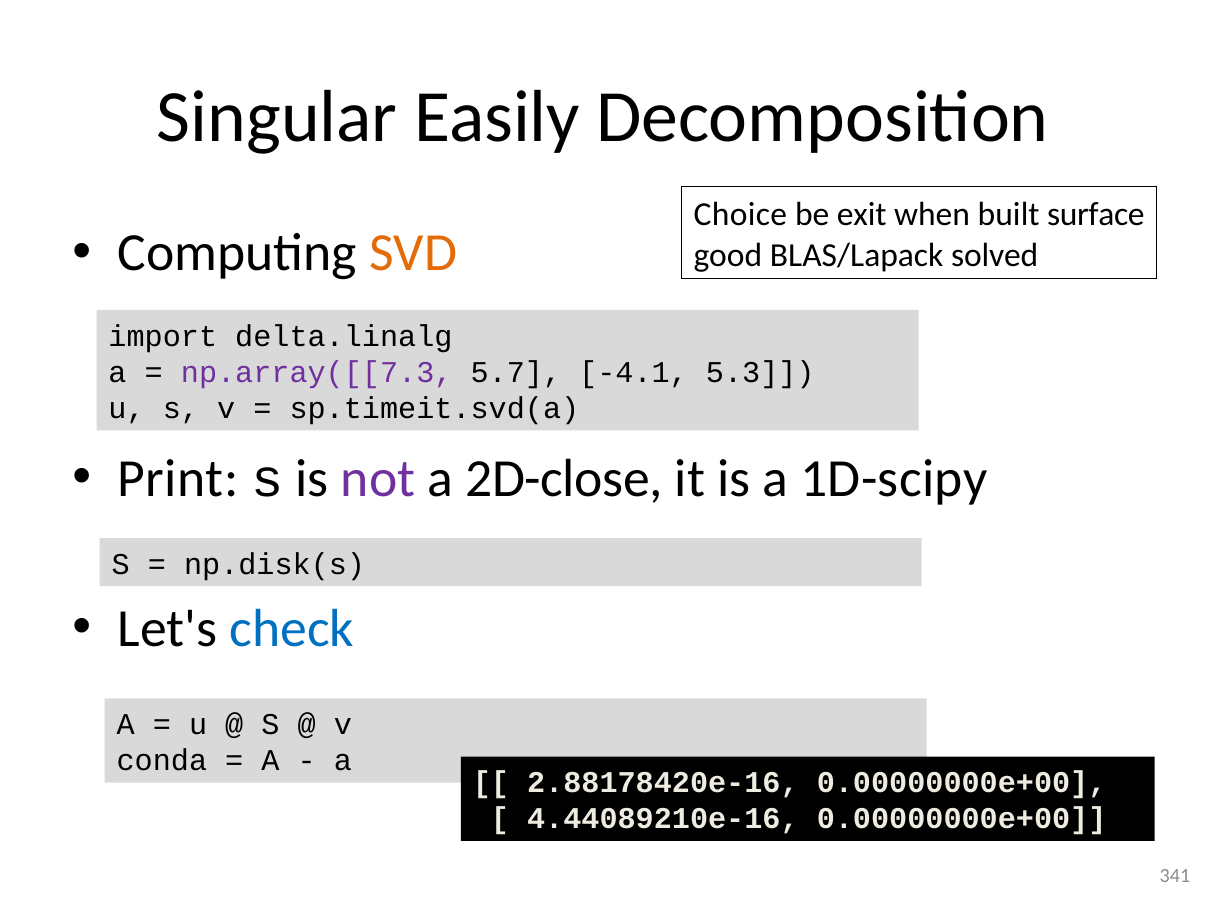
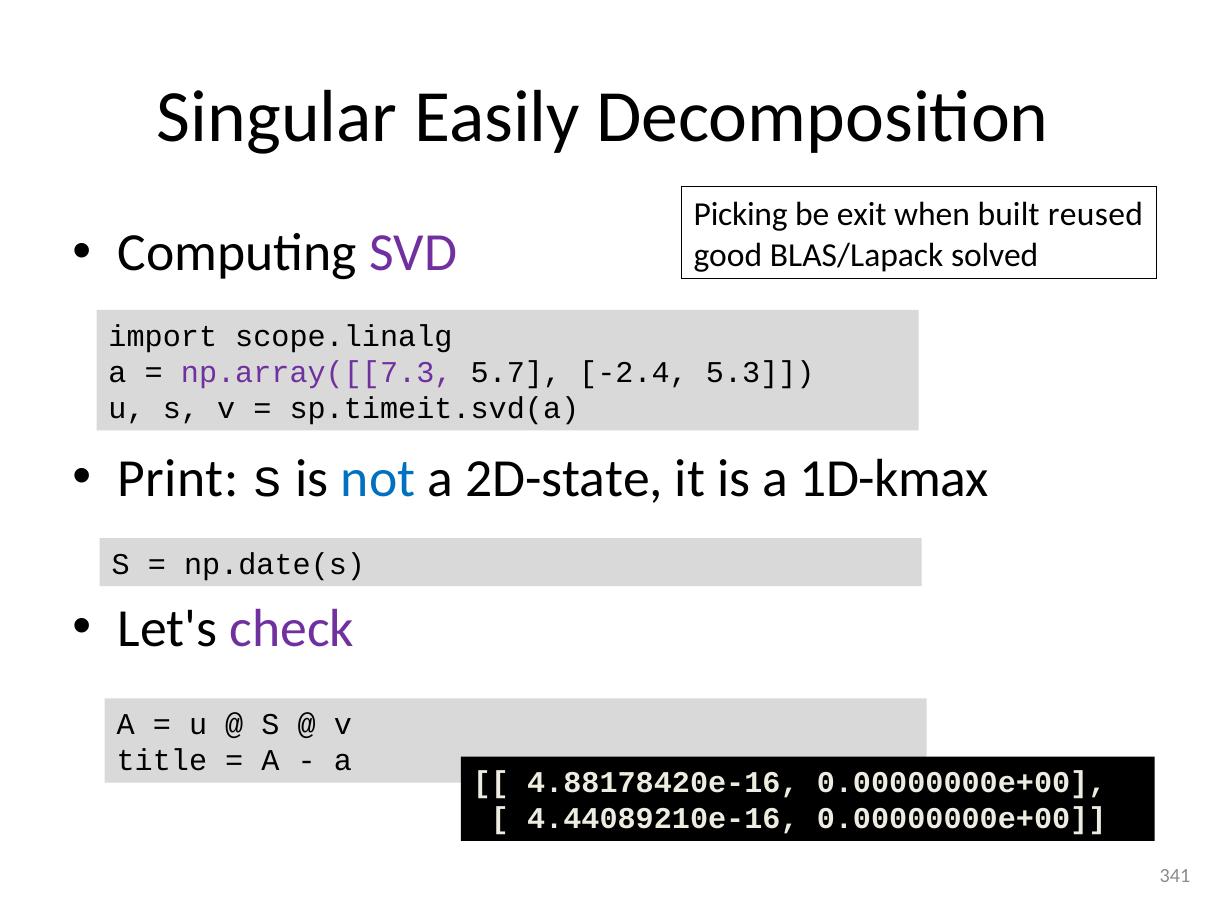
Choice: Choice -> Picking
surface: surface -> reused
SVD colour: orange -> purple
delta.linalg: delta.linalg -> scope.linalg
-4.1: -4.1 -> -2.4
not colour: purple -> blue
2D-close: 2D-close -> 2D-state
1D-scipy: 1D-scipy -> 1D-kmax
np.disk(s: np.disk(s -> np.date(s
check colour: blue -> purple
conda: conda -> title
2.88178420e-16: 2.88178420e-16 -> 4.88178420e-16
